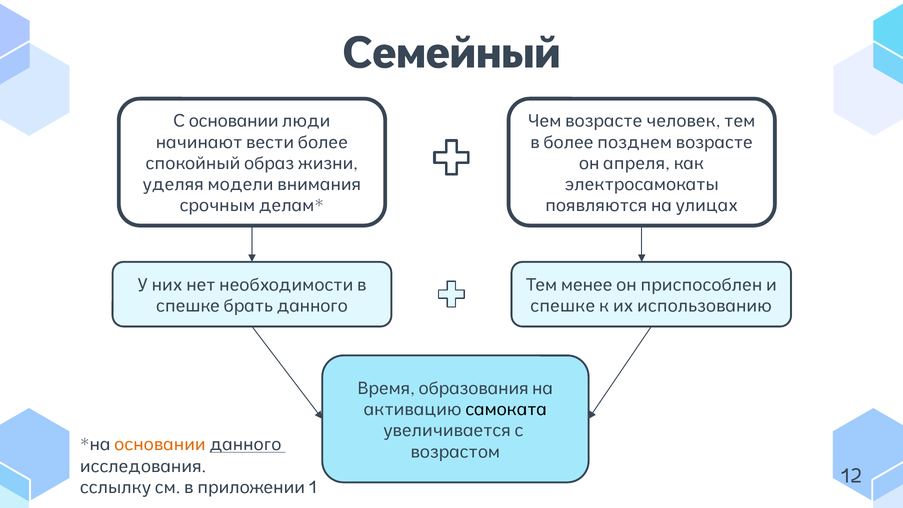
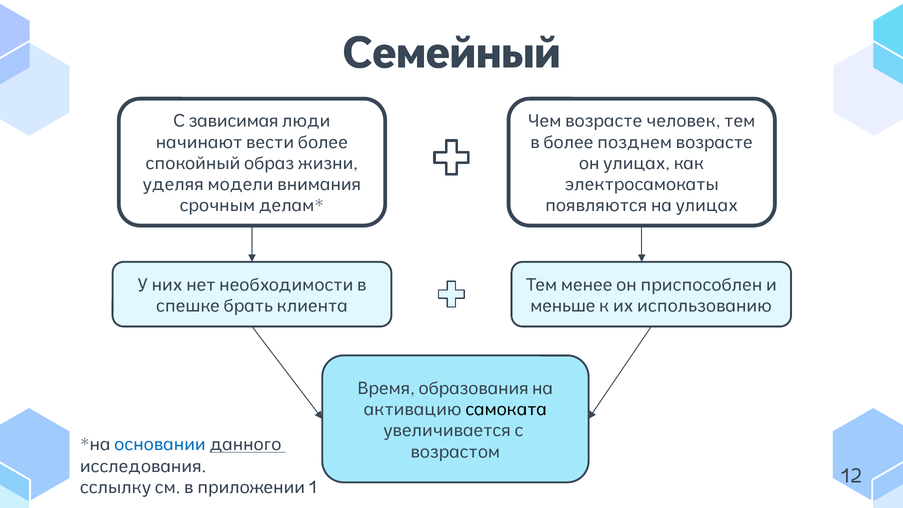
С основании: основании -> зависимая
он апреля: апреля -> улицах
брать данного: данного -> клиента
спешке at (563, 306): спешке -> меньше
основании at (160, 445) colour: orange -> blue
